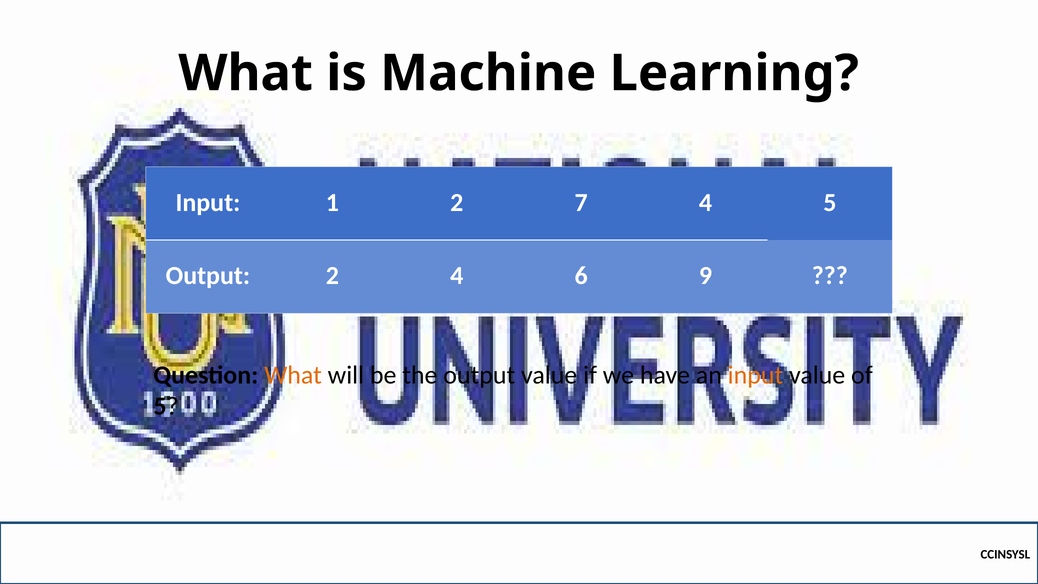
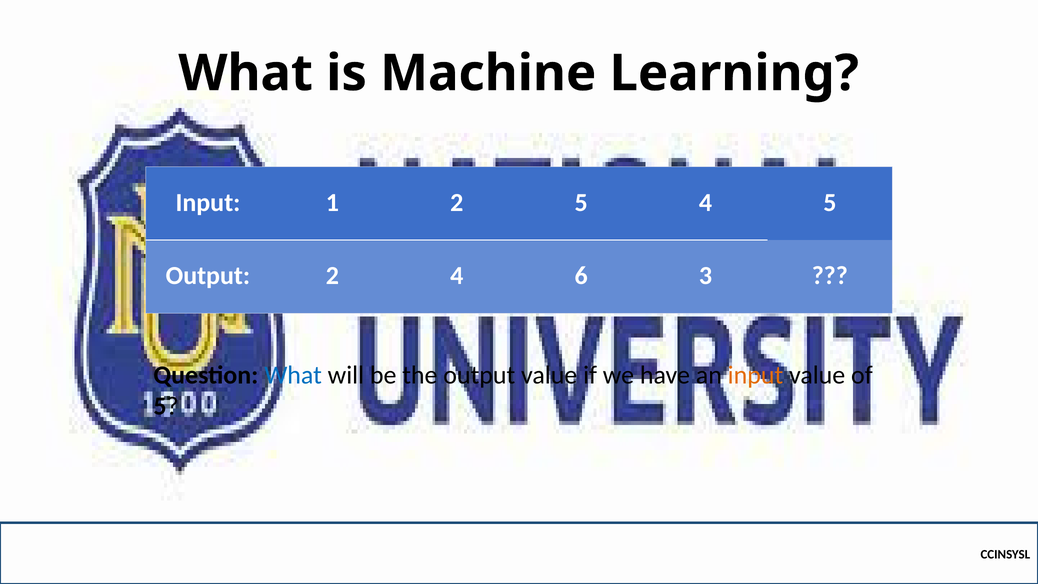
2 7: 7 -> 5
9: 9 -> 3
What at (293, 375) colour: orange -> blue
